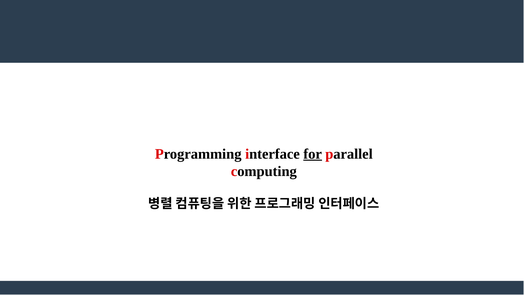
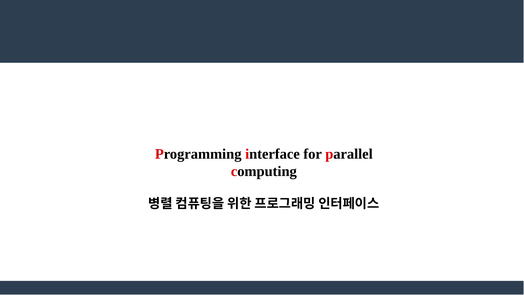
for underline: present -> none
